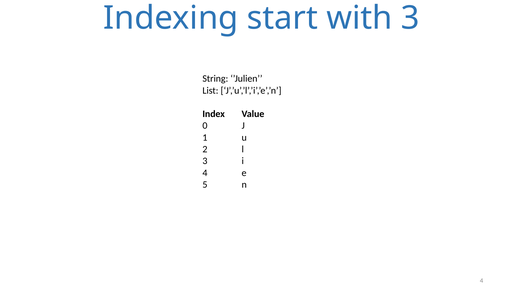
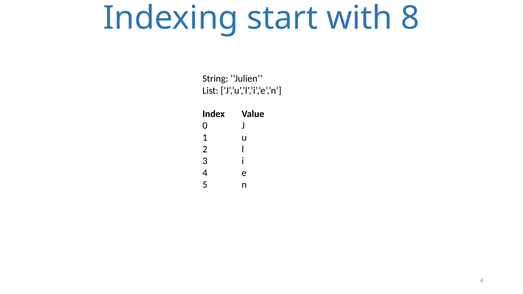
with 3: 3 -> 8
